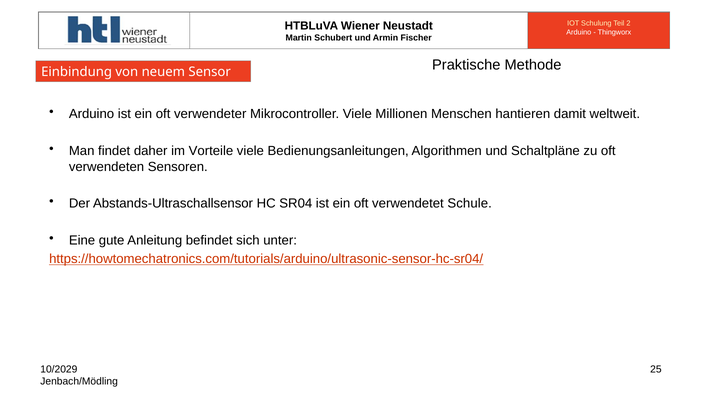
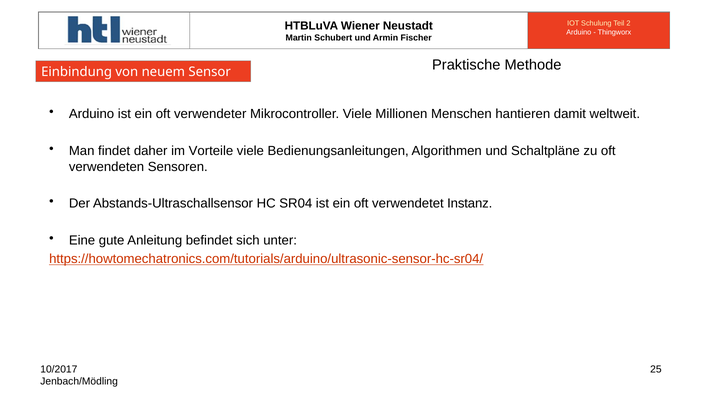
Schule: Schule -> Instanz
10/2029: 10/2029 -> 10/2017
